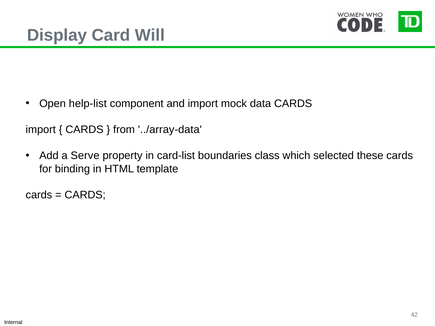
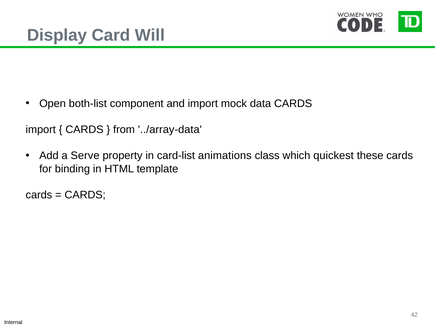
help-list: help-list -> both-list
boundaries: boundaries -> animations
selected: selected -> quickest
